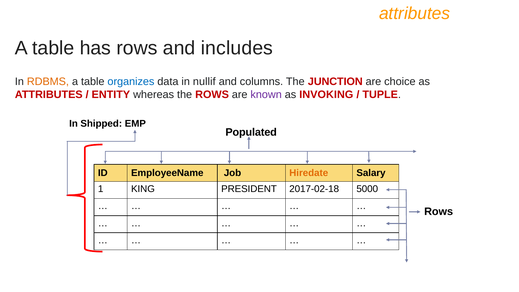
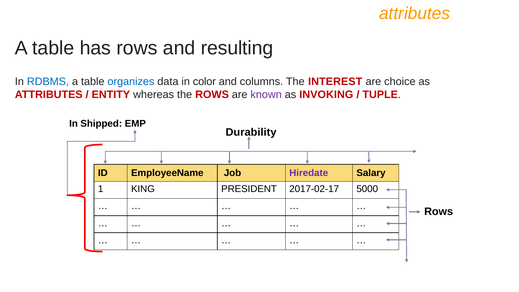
includes: includes -> resulting
RDBMS colour: orange -> blue
nullif: nullif -> color
JUNCTION: JUNCTION -> INTEREST
Populated: Populated -> Durability
Hiredate colour: orange -> purple
2017-02-18: 2017-02-18 -> 2017-02-17
